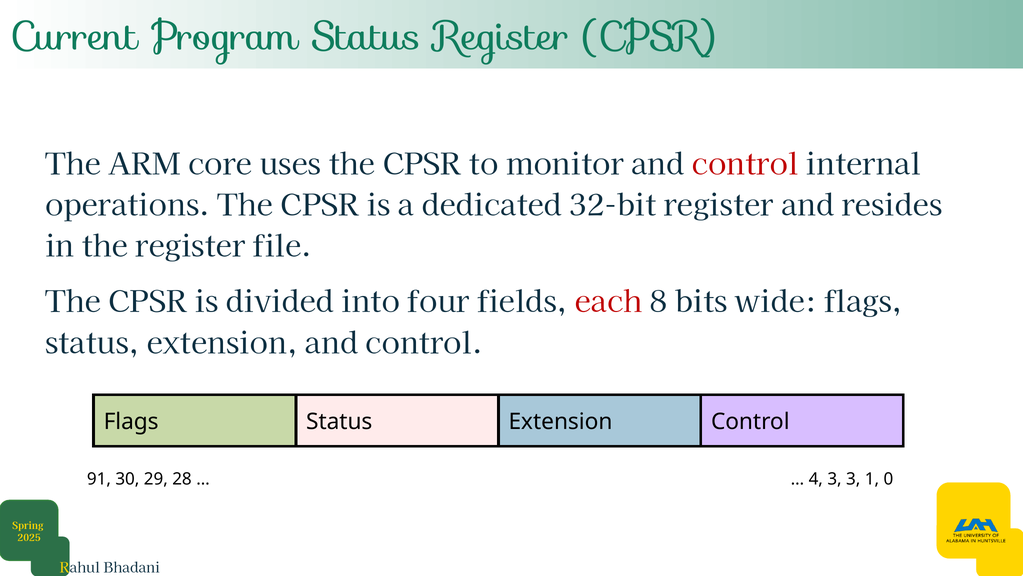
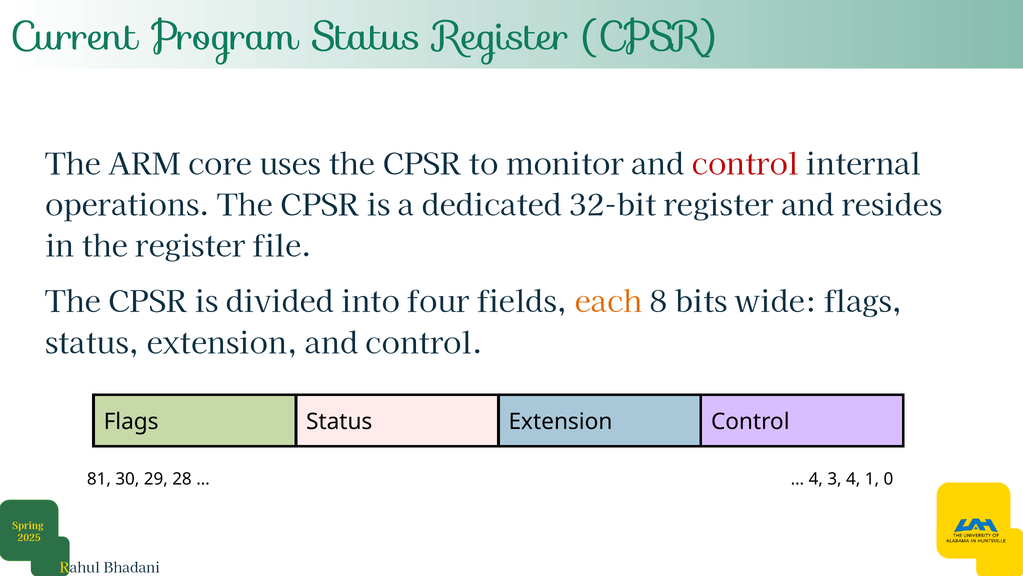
each colour: red -> orange
91: 91 -> 81
3 3: 3 -> 4
